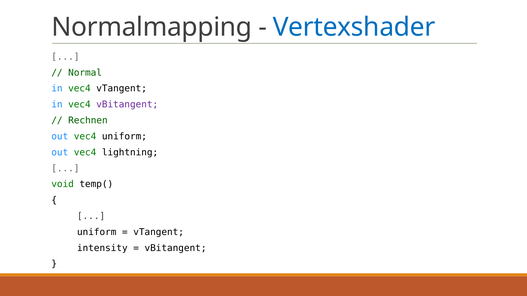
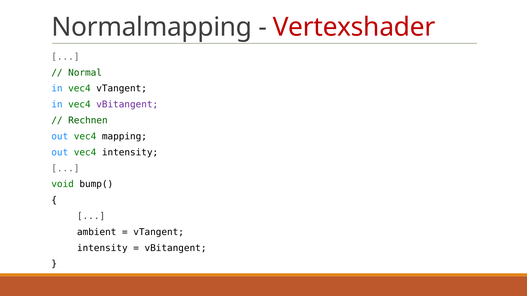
Vertexshader colour: blue -> red
vec4 uniform: uniform -> mapping
vec4 lightning: lightning -> intensity
temp(: temp( -> bump(
uniform at (97, 232): uniform -> ambient
